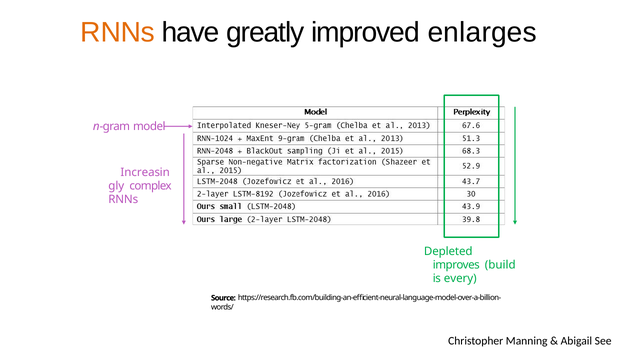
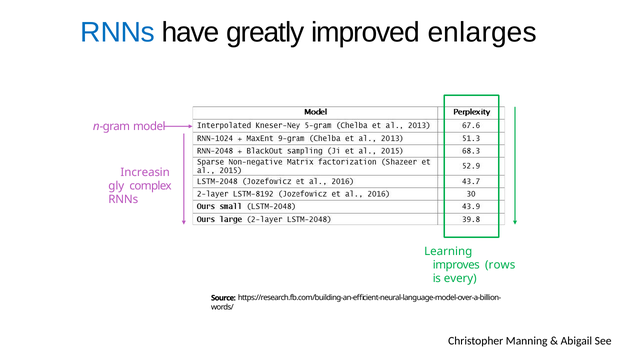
RNNs at (118, 32) colour: orange -> blue
Depleted: Depleted -> Learning
build: build -> rows
